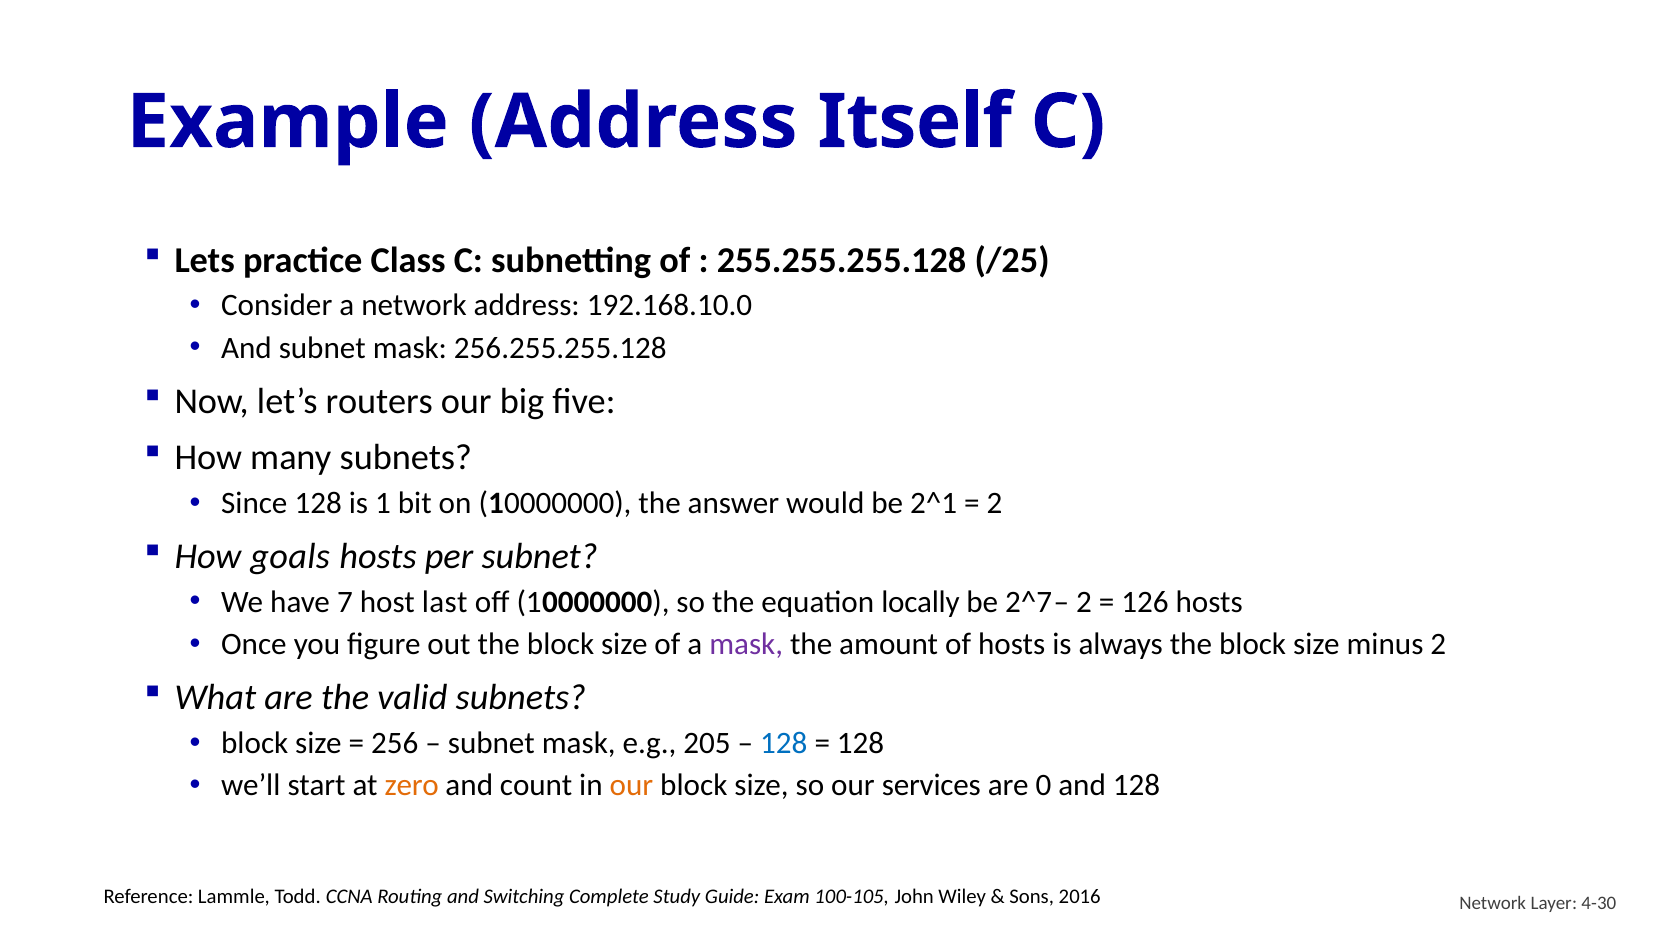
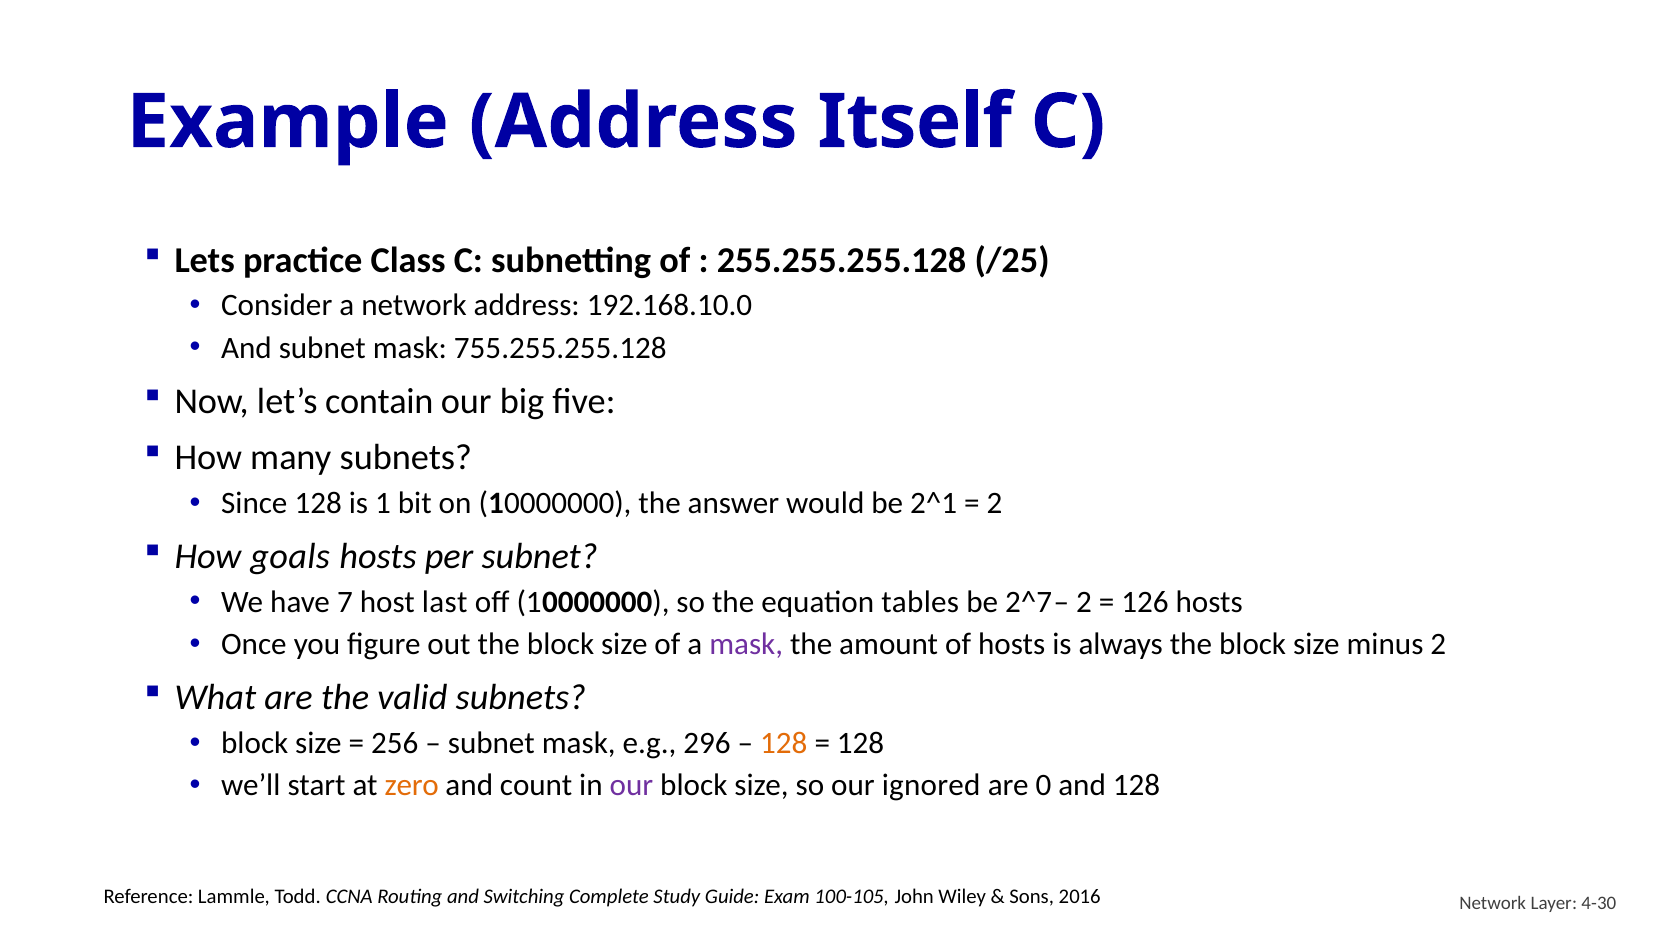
256.255.255.128: 256.255.255.128 -> 755.255.255.128
routers: routers -> contain
locally: locally -> tables
205: 205 -> 296
128 at (784, 743) colour: blue -> orange
our at (631, 785) colour: orange -> purple
services: services -> ignored
